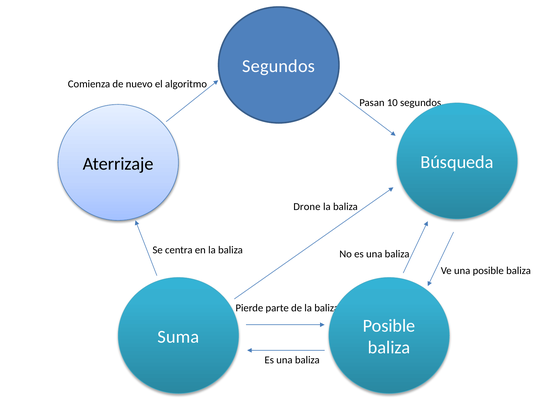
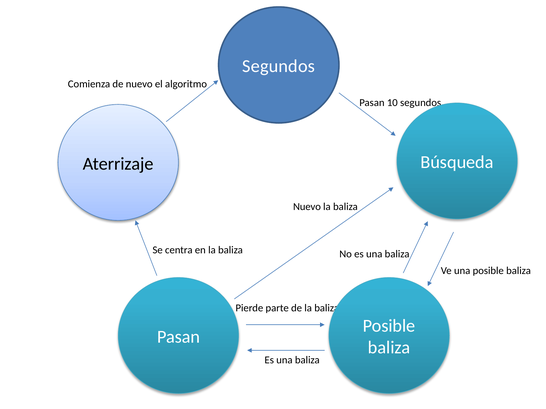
Drone at (307, 207): Drone -> Nuevo
Suma at (178, 337): Suma -> Pasan
